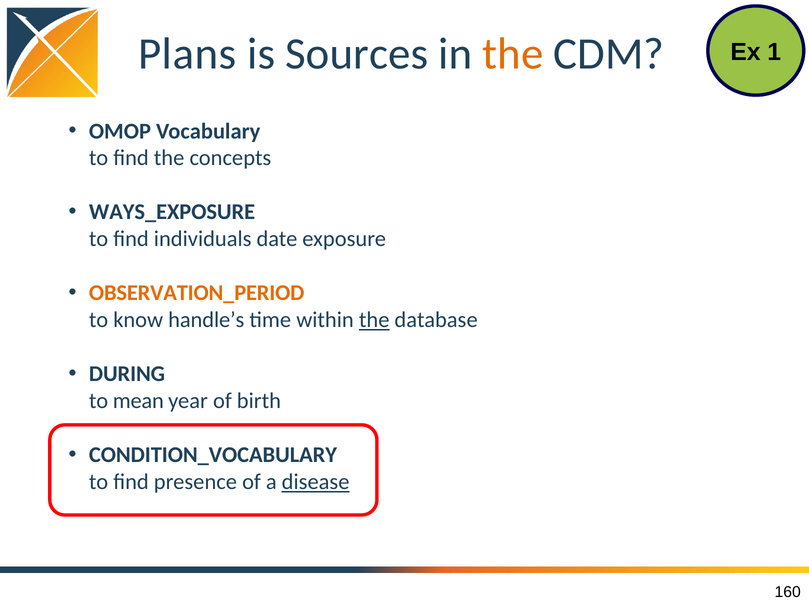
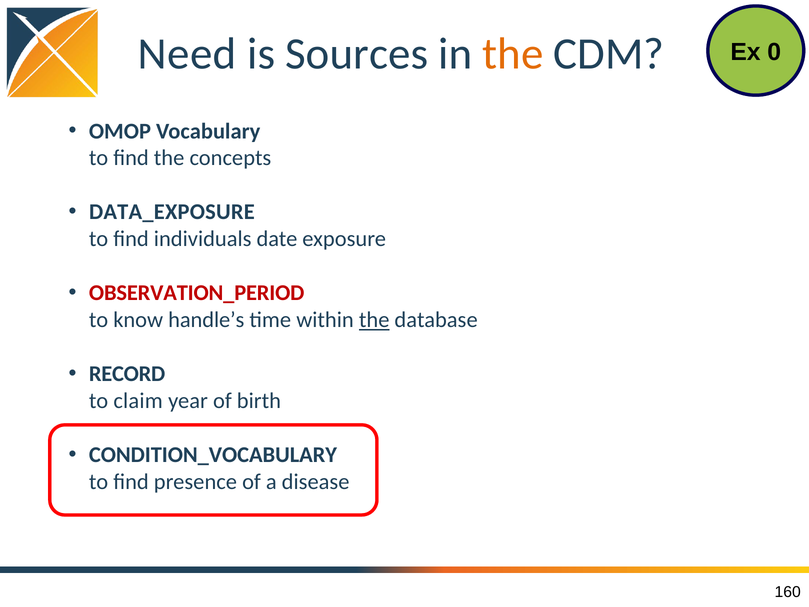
Plans: Plans -> Need
1: 1 -> 0
WAYS_EXPOSURE: WAYS_EXPOSURE -> DATA_EXPOSURE
OBSERVATION_PERIOD colour: orange -> red
DURING: DURING -> RECORD
mean: mean -> claim
disease underline: present -> none
